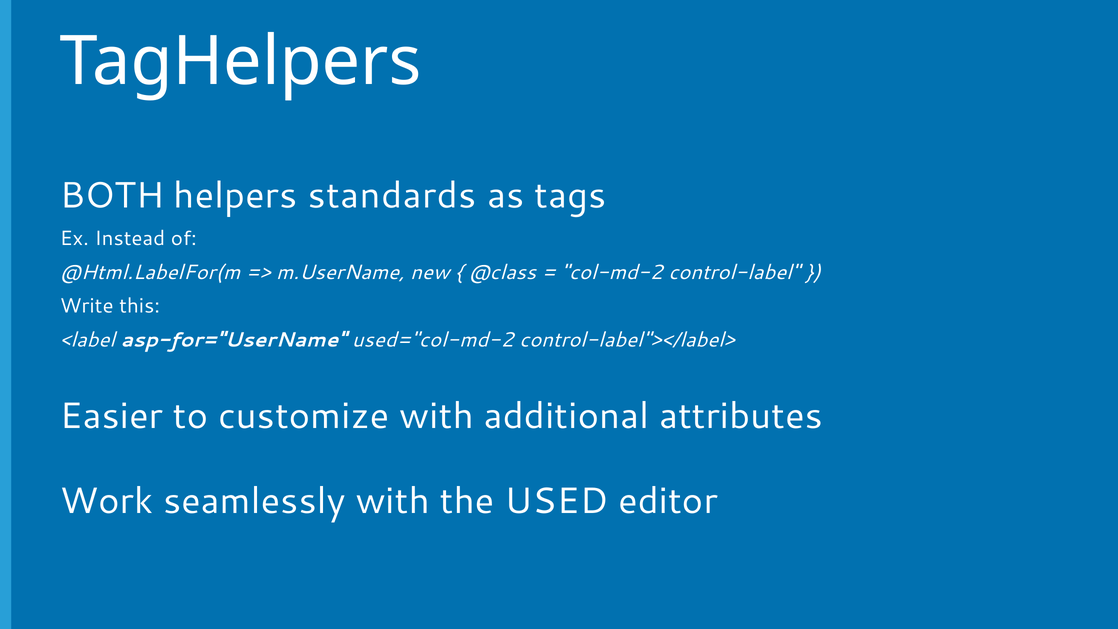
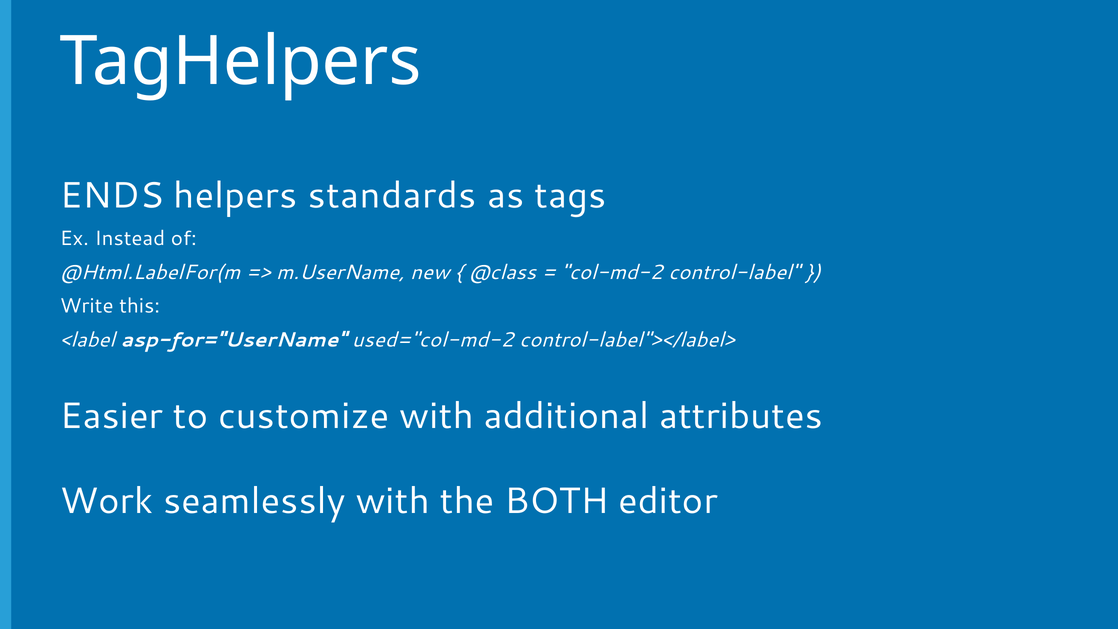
BOTH: BOTH -> ENDS
USED: USED -> BOTH
